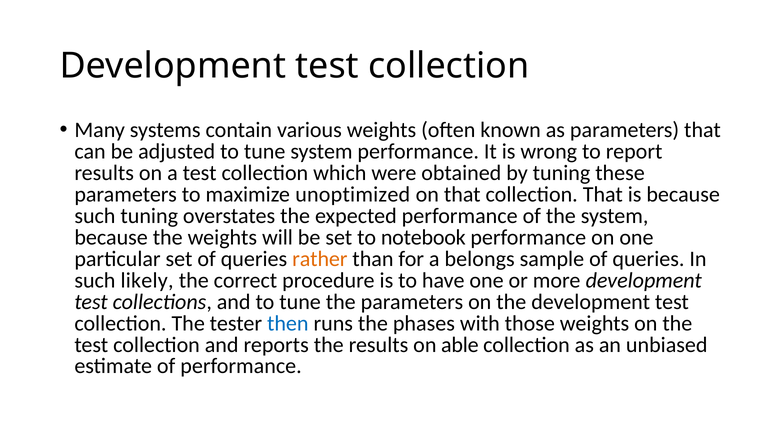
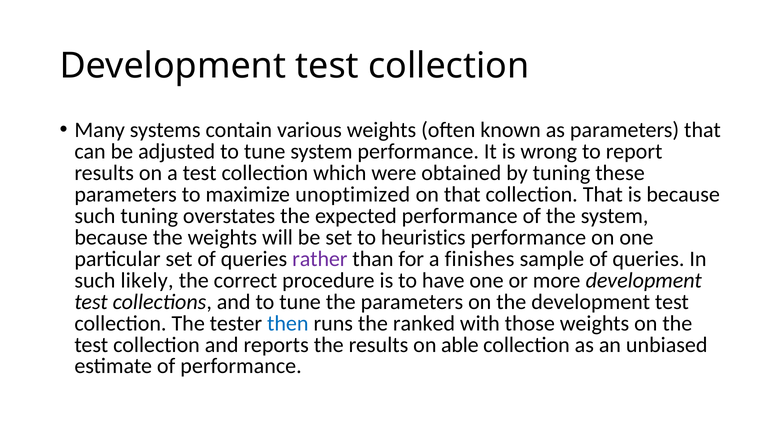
notebook: notebook -> heuristics
rather colour: orange -> purple
belongs: belongs -> finishes
phases: phases -> ranked
